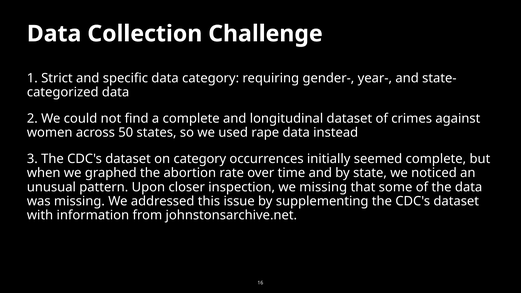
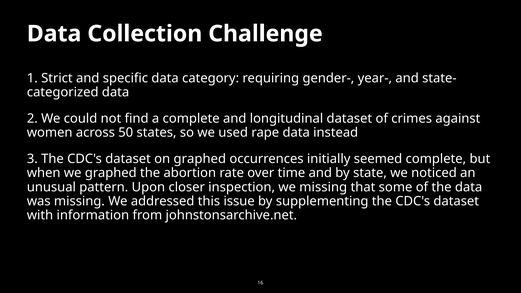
on category: category -> graphed
